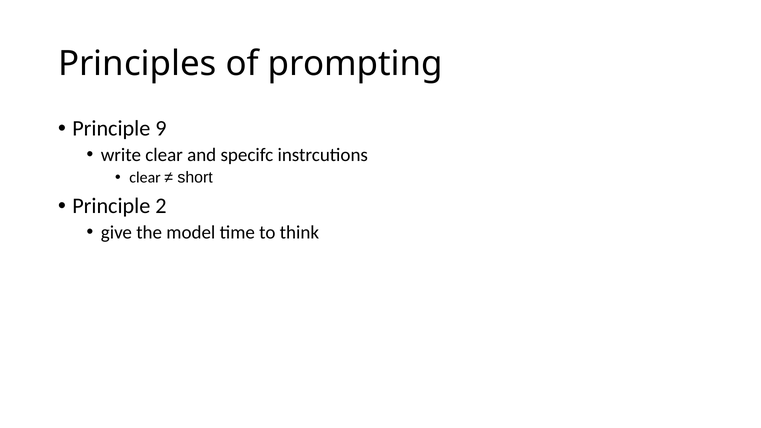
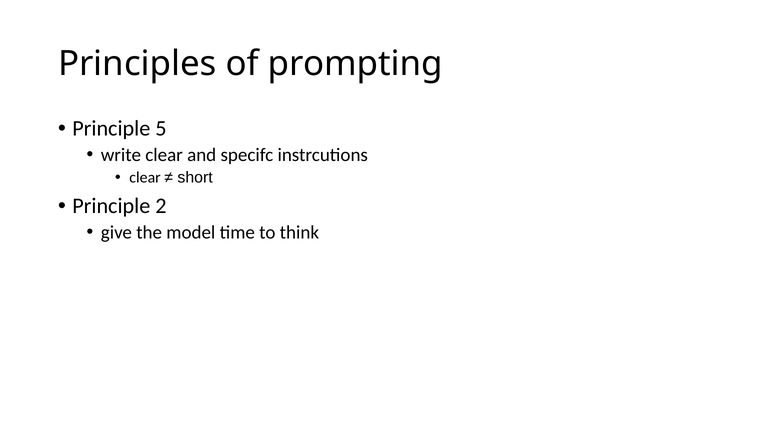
9: 9 -> 5
